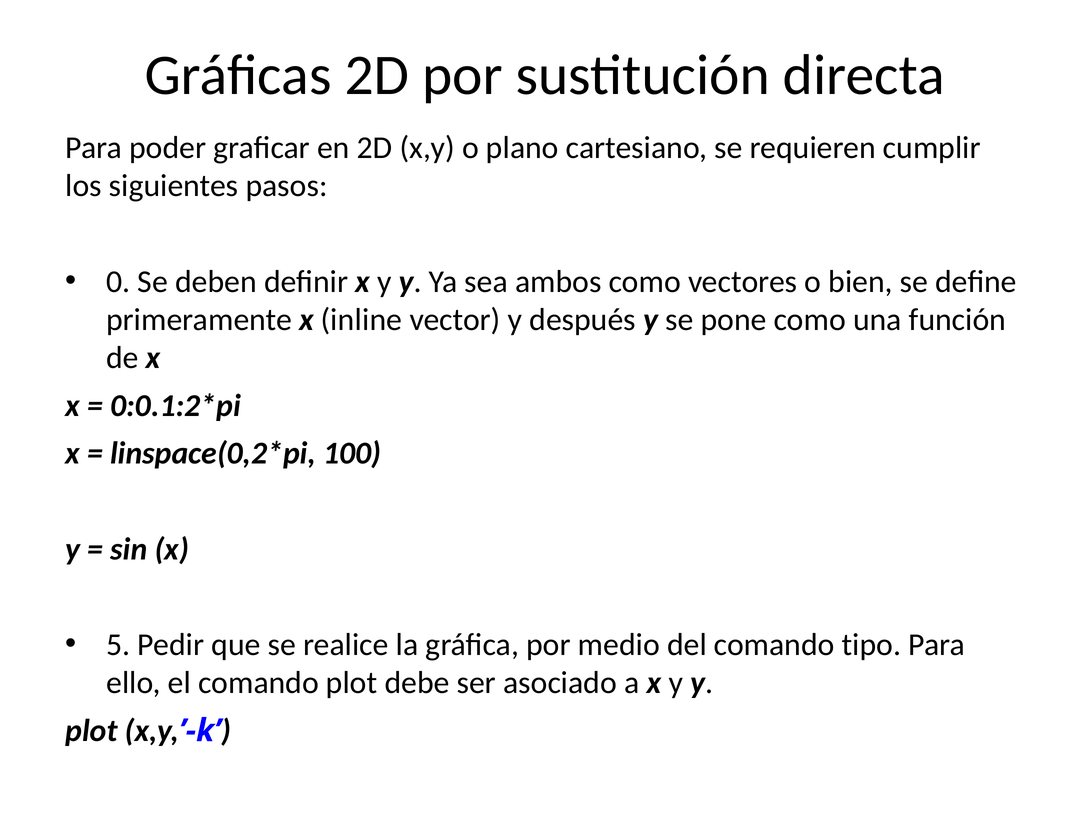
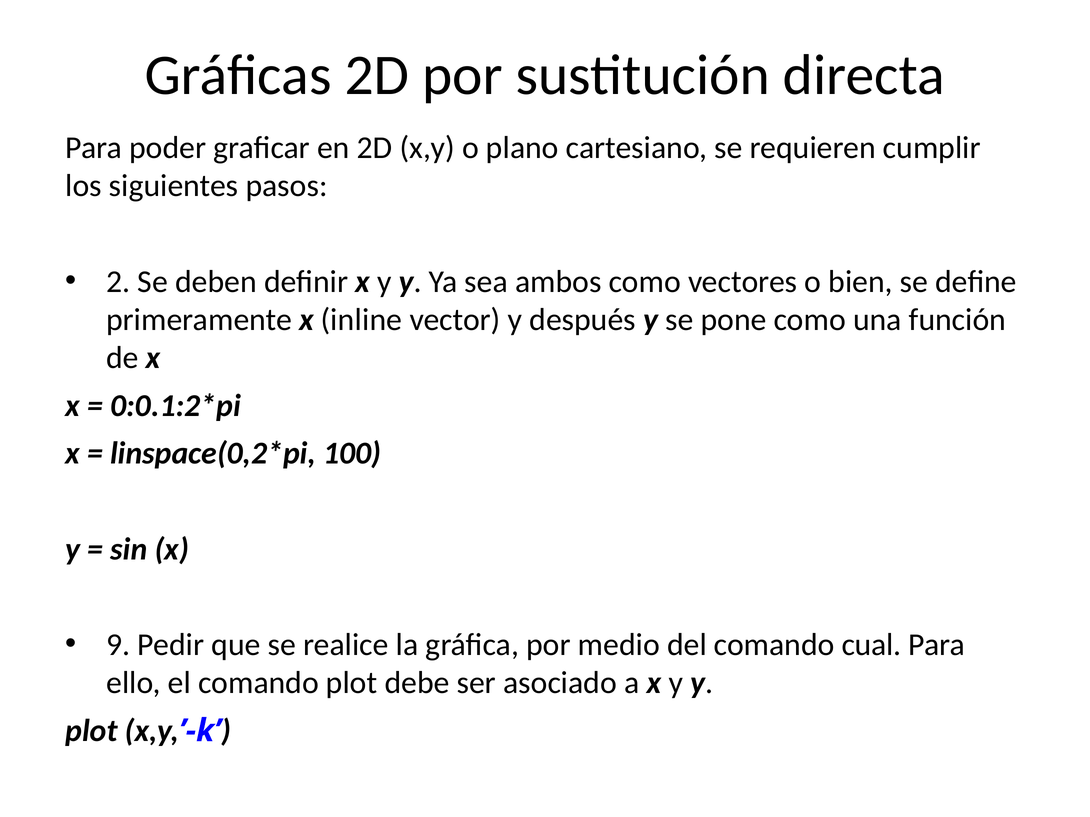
0: 0 -> 2
5: 5 -> 9
tipo: tipo -> cual
